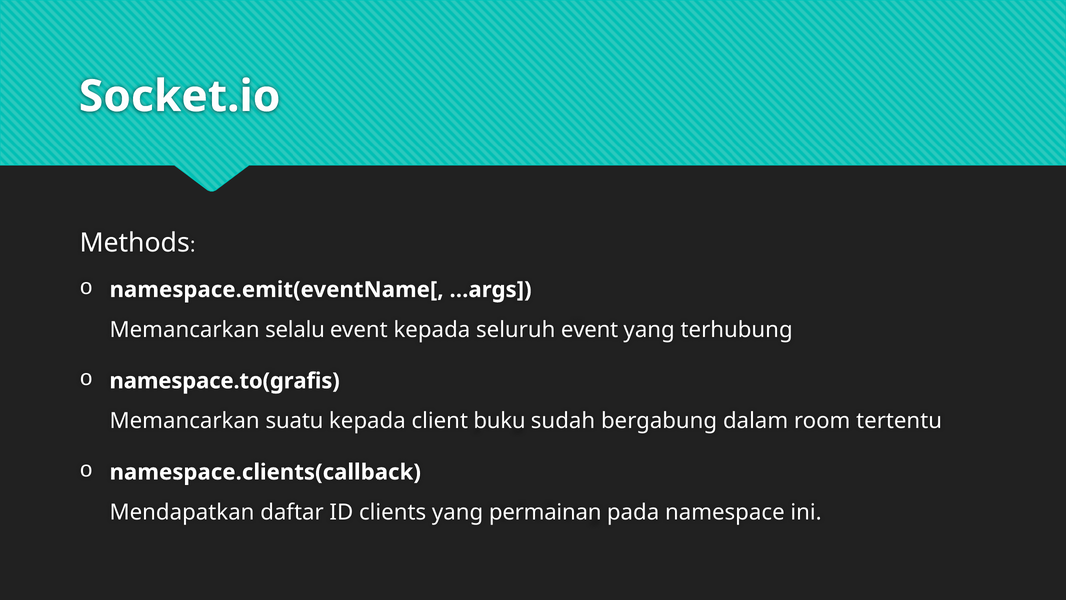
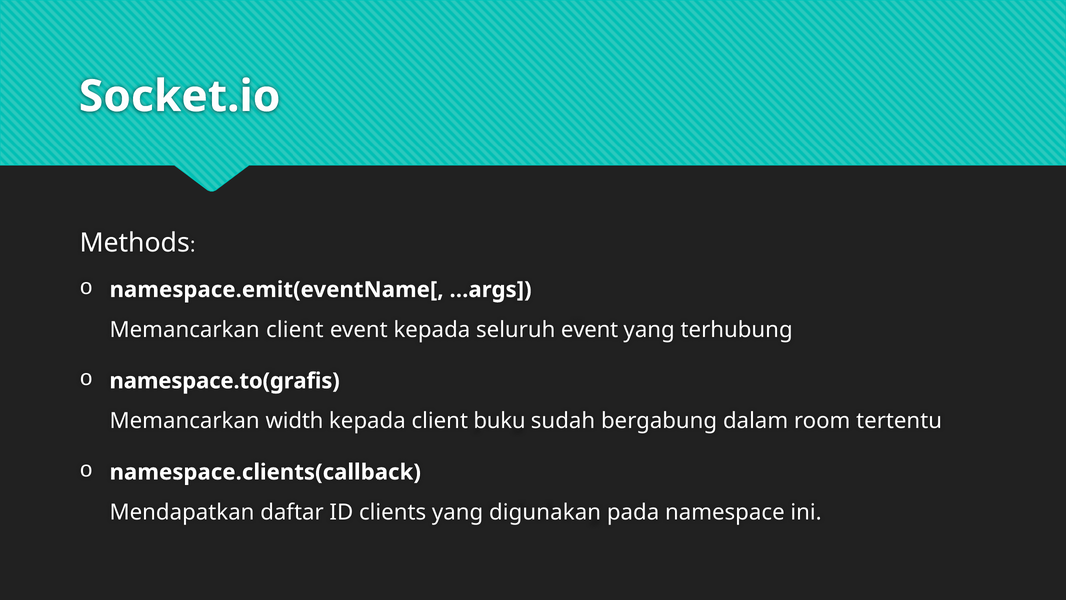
Memancarkan selalu: selalu -> client
suatu: suatu -> width
permainan: permainan -> digunakan
